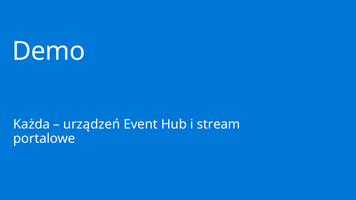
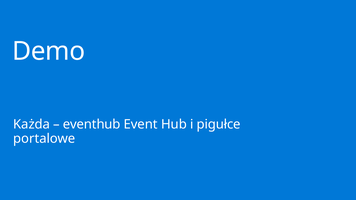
urządzeń: urządzeń -> eventhub
stream: stream -> pigułce
